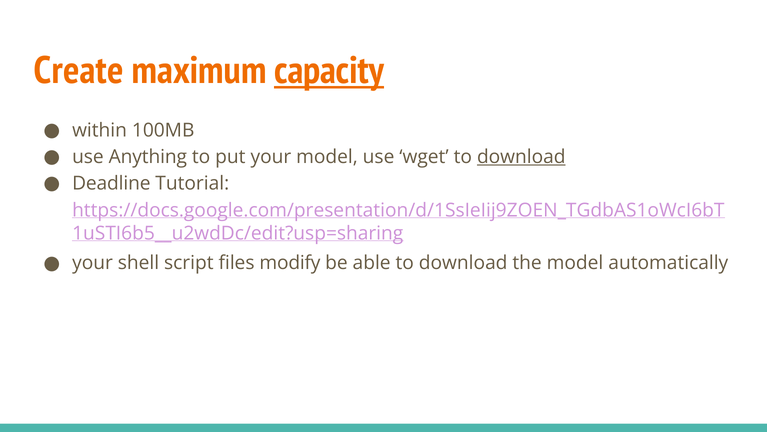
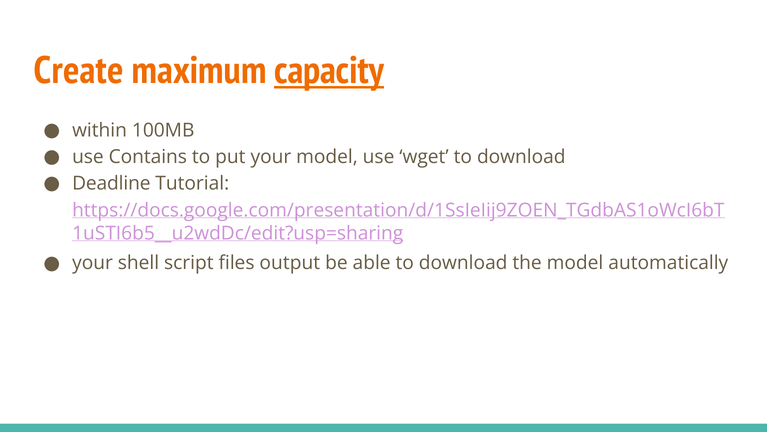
Anything: Anything -> Contains
download at (521, 157) underline: present -> none
modify: modify -> output
